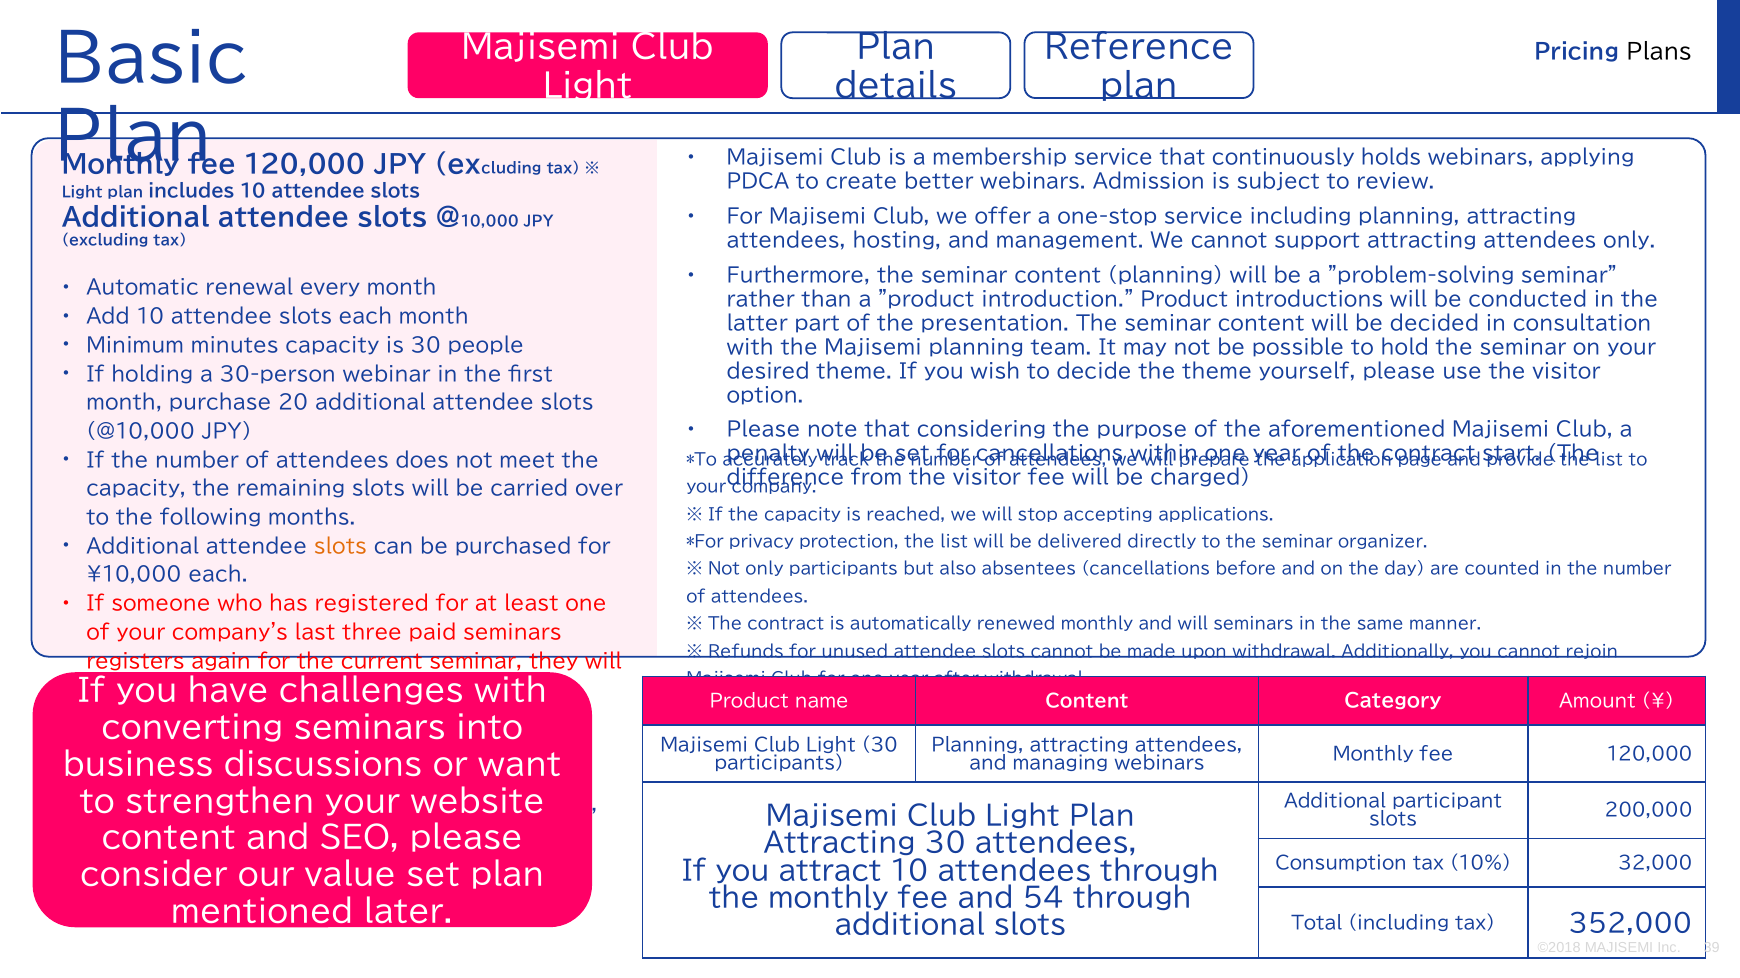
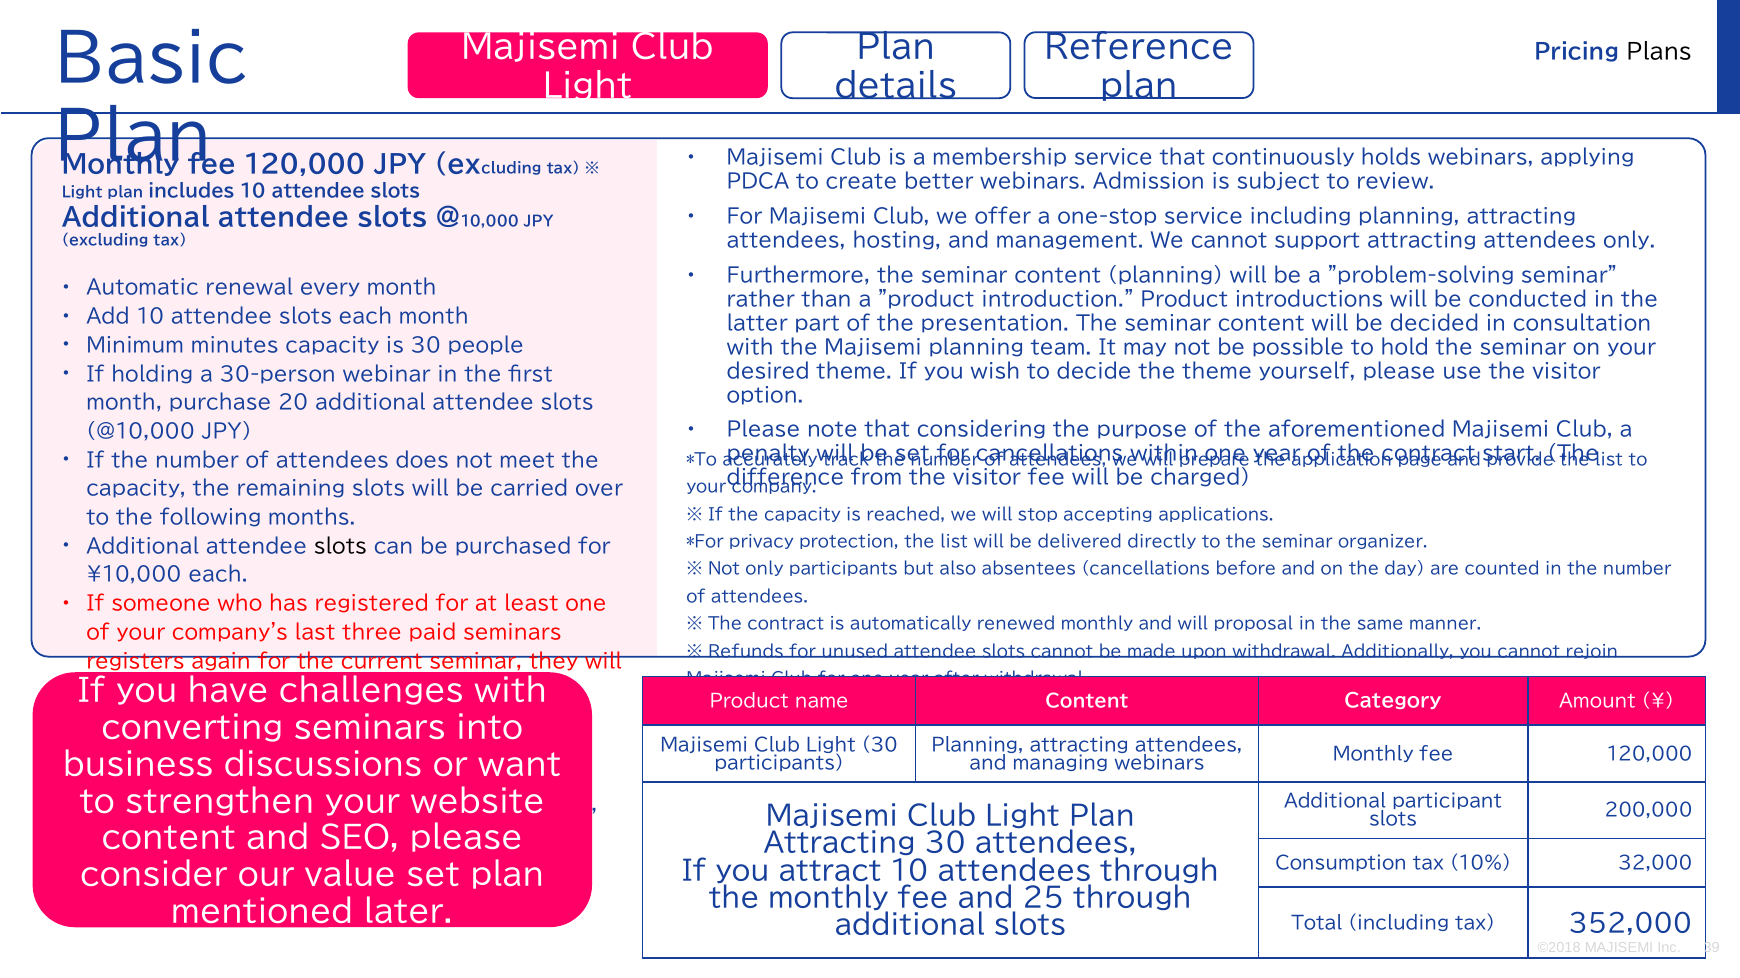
slots at (340, 547) colour: orange -> black
will seminars: seminars -> proposal
54: 54 -> 25
